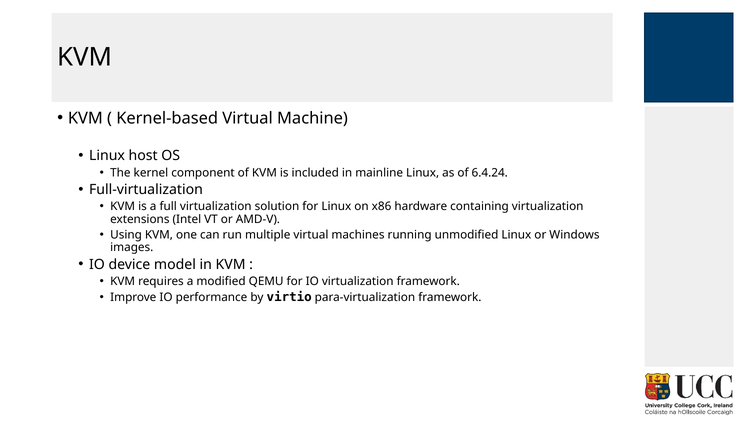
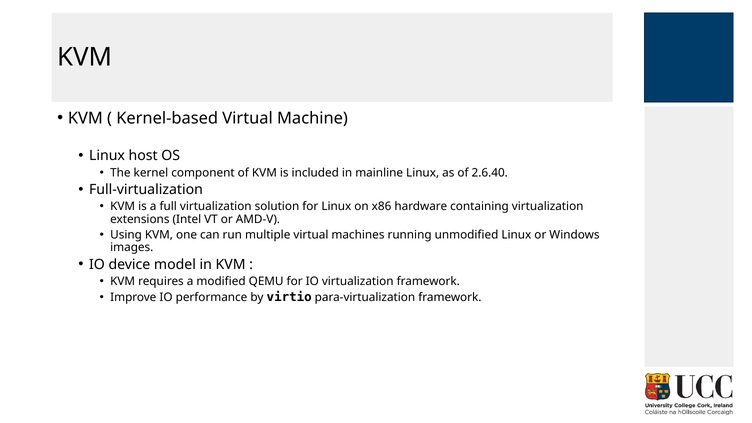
6.4.24: 6.4.24 -> 2.6.40
